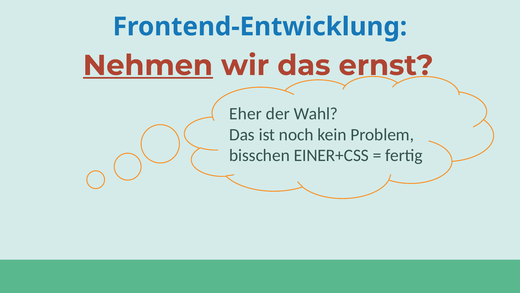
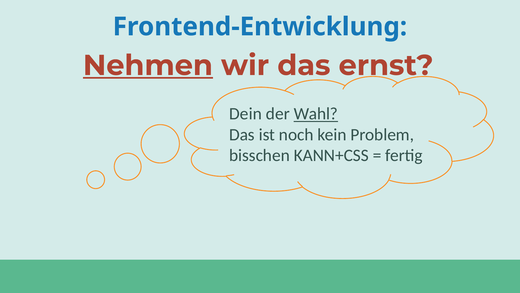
Eher: Eher -> Dein
Wahl underline: none -> present
EINER+CSS: EINER+CSS -> KANN+CSS
